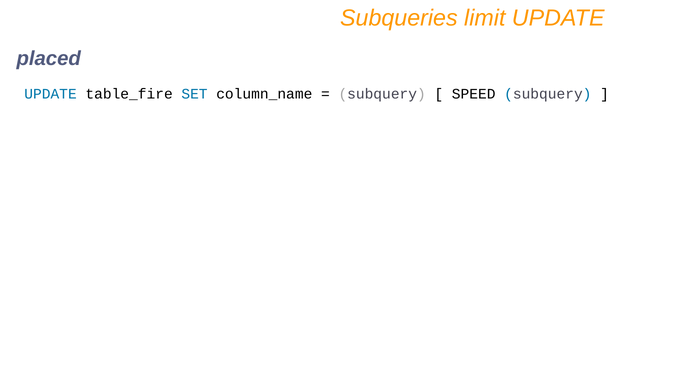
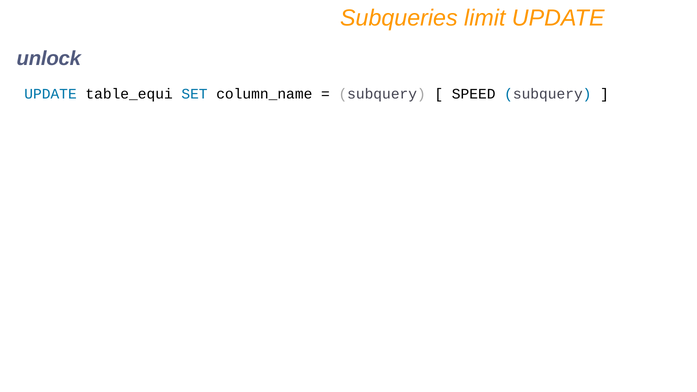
placed: placed -> unlock
table_fire: table_fire -> table_equi
